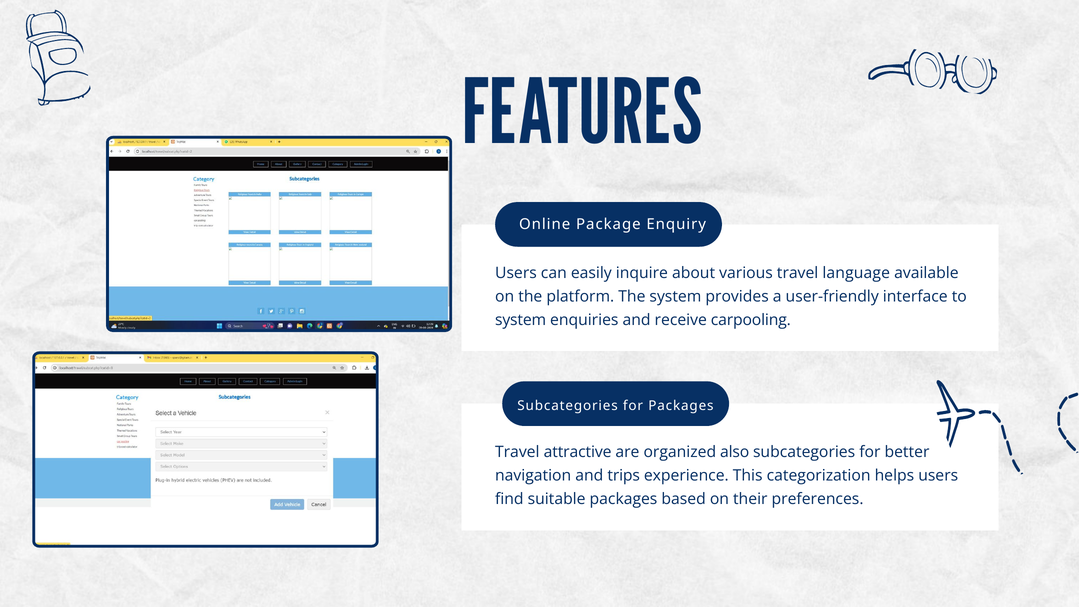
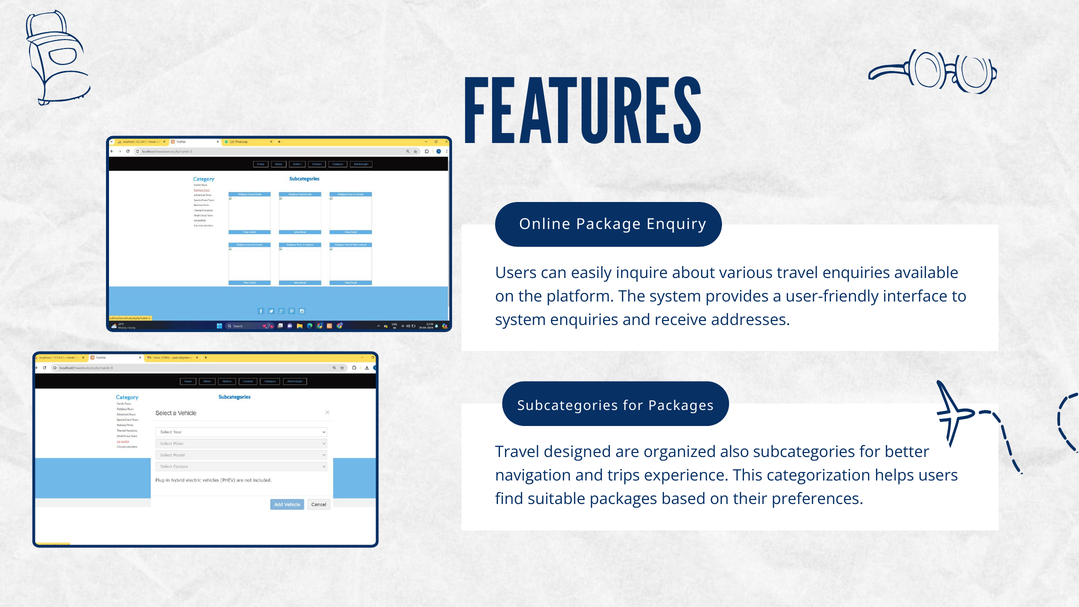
travel language: language -> enquiries
carpooling: carpooling -> addresses
attractive: attractive -> designed
